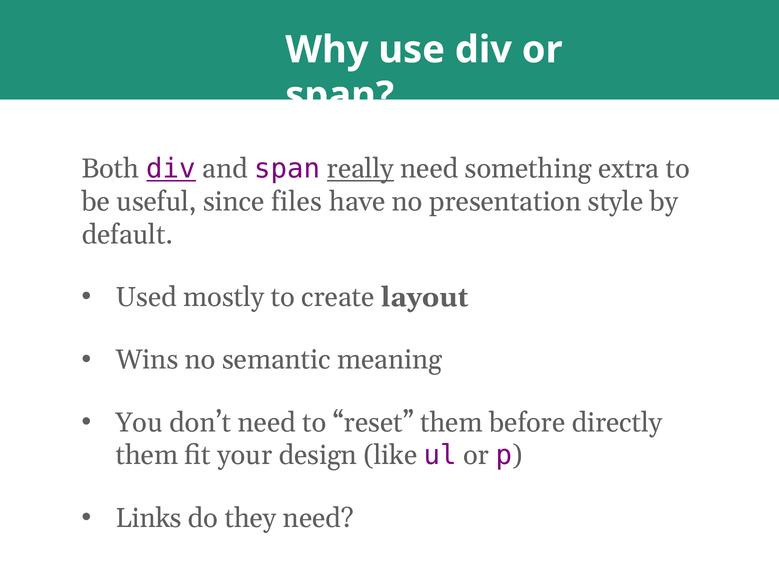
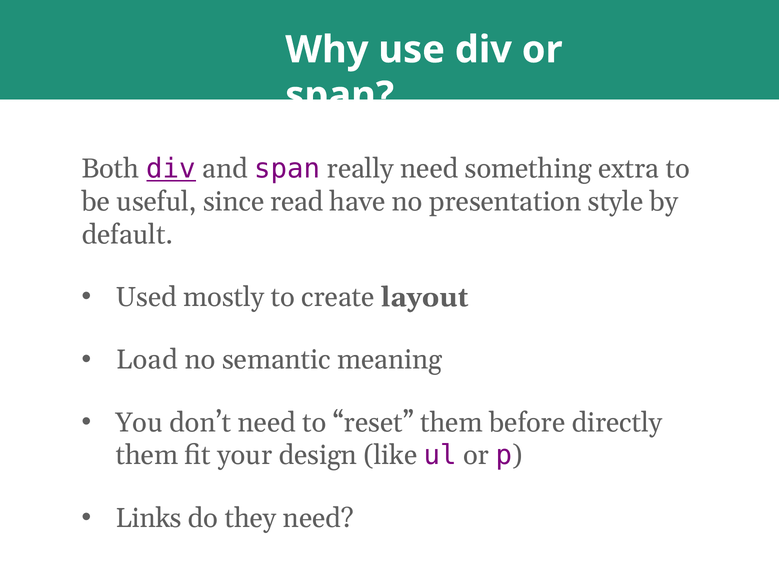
really underline: present -> none
files: files -> read
Wins: Wins -> Load
